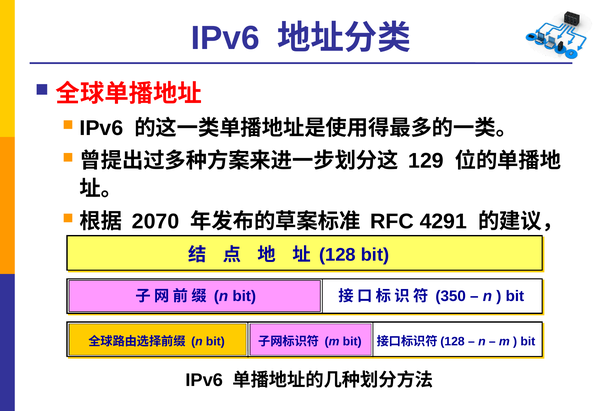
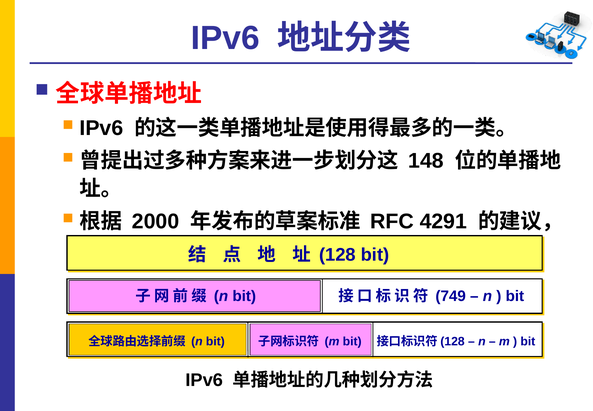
129: 129 -> 148
2070: 2070 -> 2000
350: 350 -> 749
